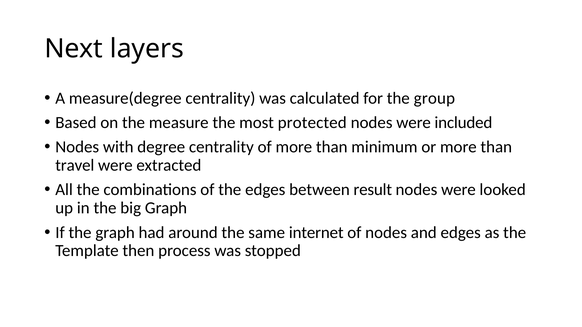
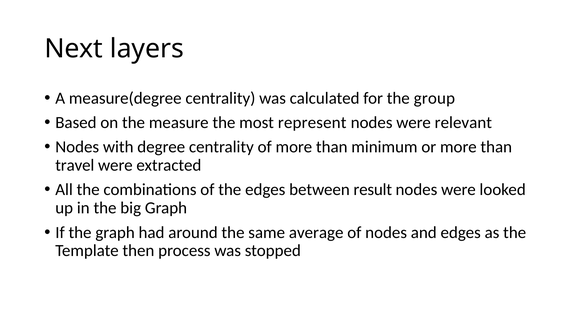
protected: protected -> represent
included: included -> relevant
internet: internet -> average
